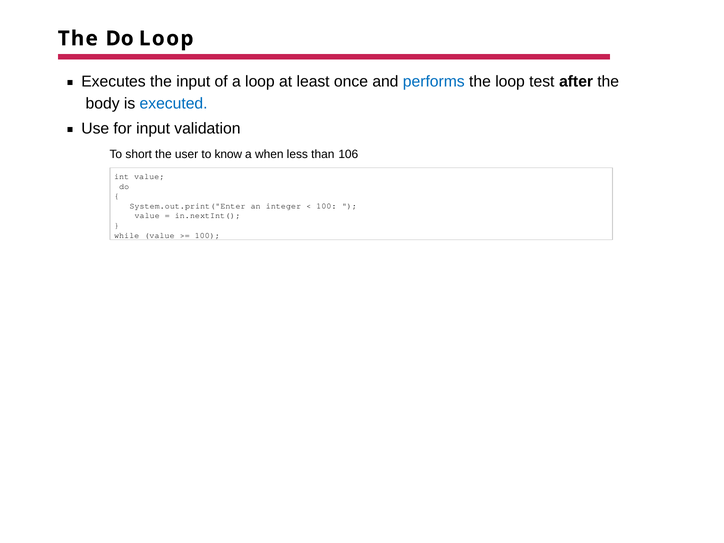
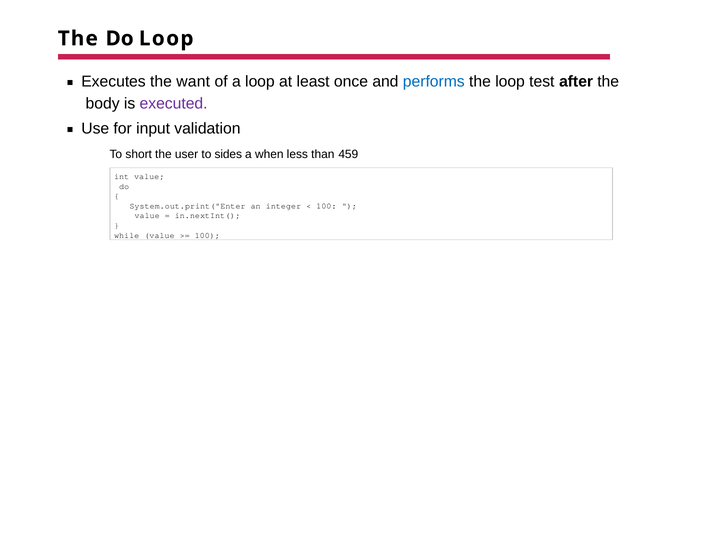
the input: input -> want
executed colour: blue -> purple
know: know -> sides
106: 106 -> 459
